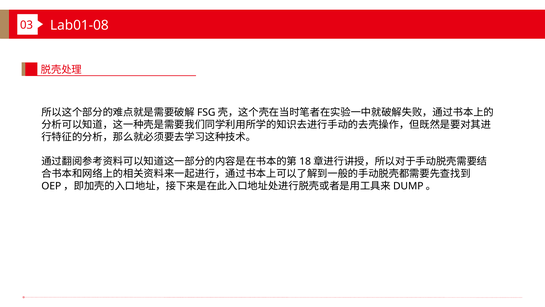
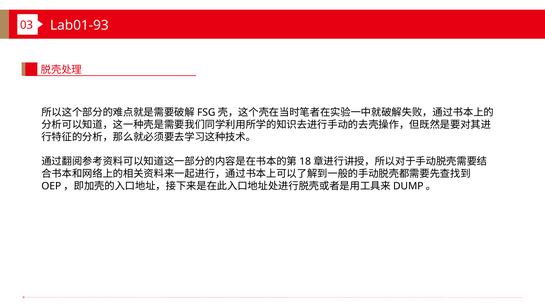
Lab01-08: Lab01-08 -> Lab01-93
